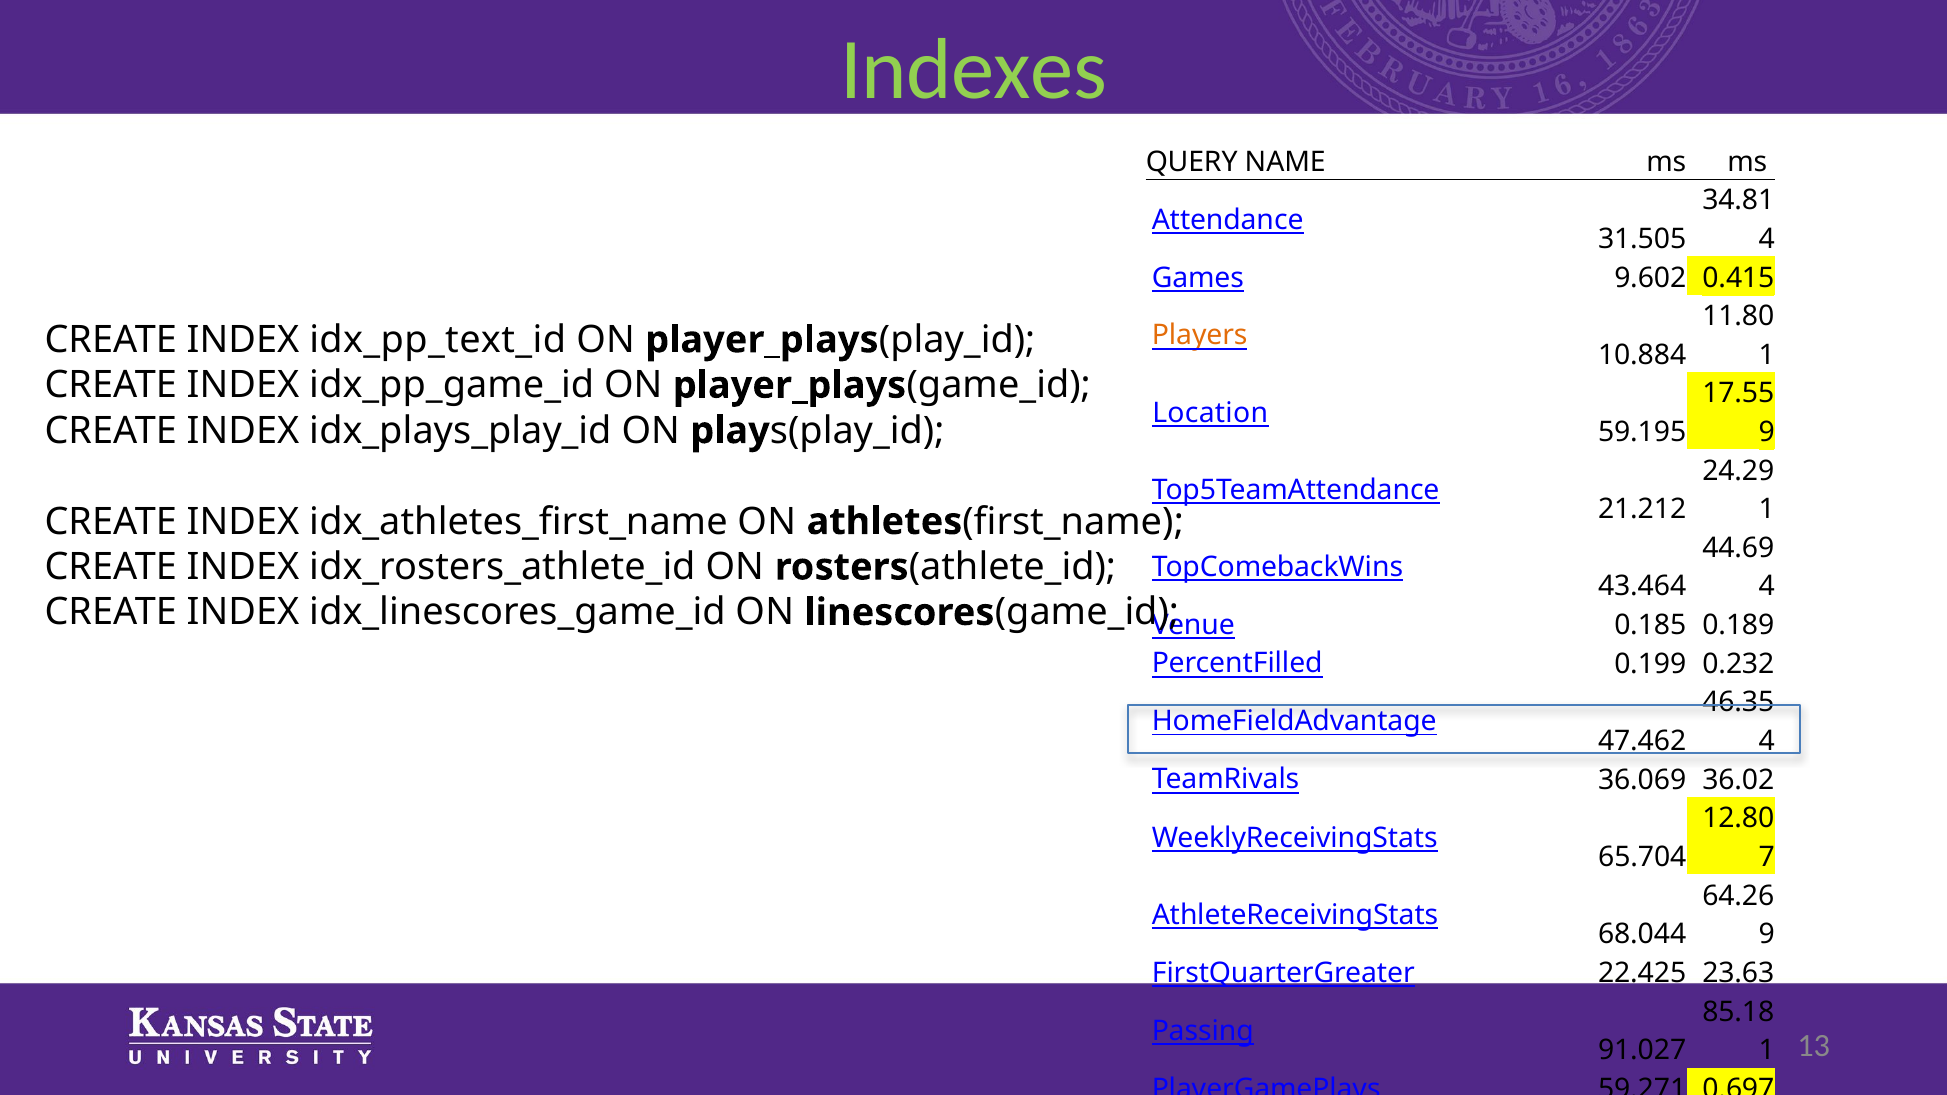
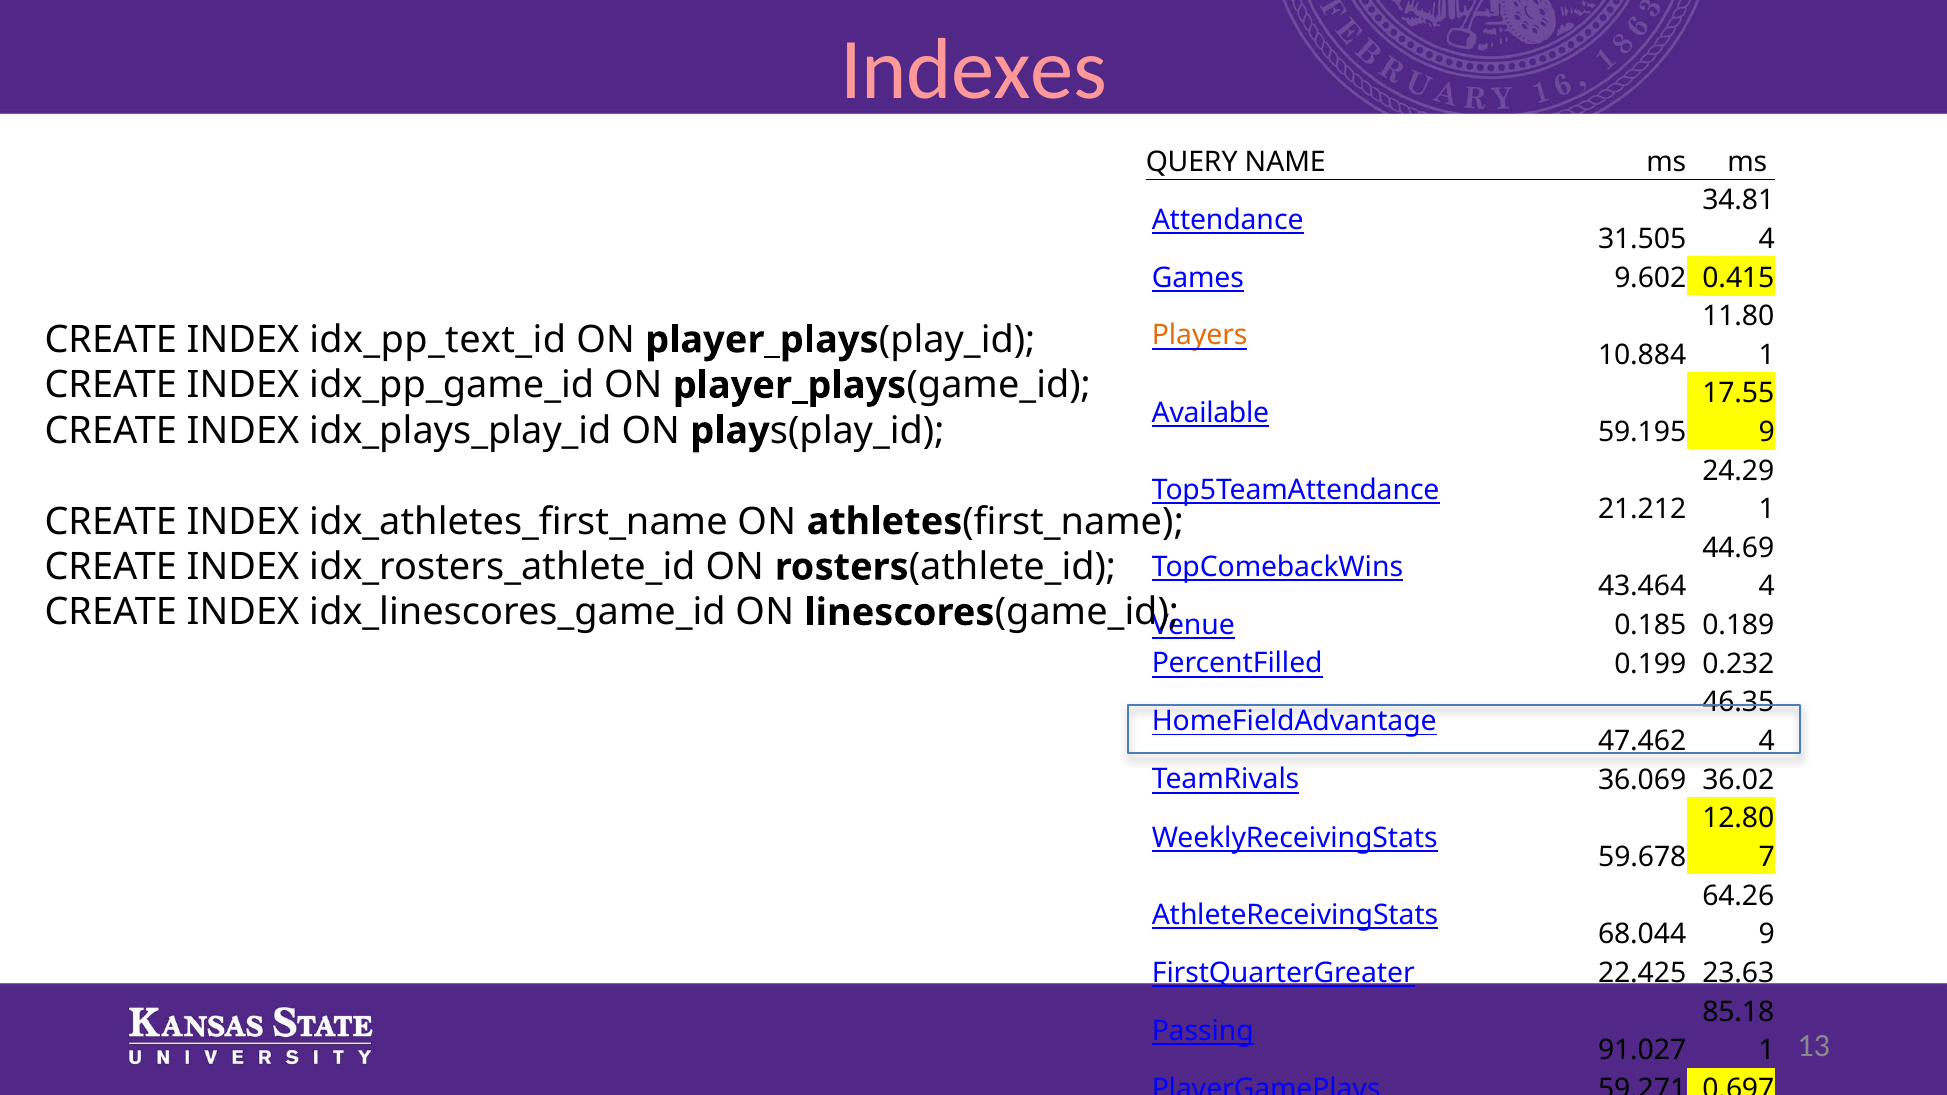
Indexes colour: light green -> pink
Location: Location -> Available
65.704: 65.704 -> 59.678
